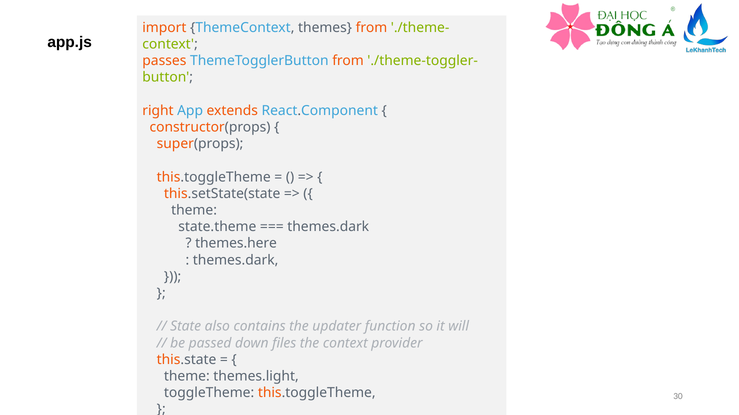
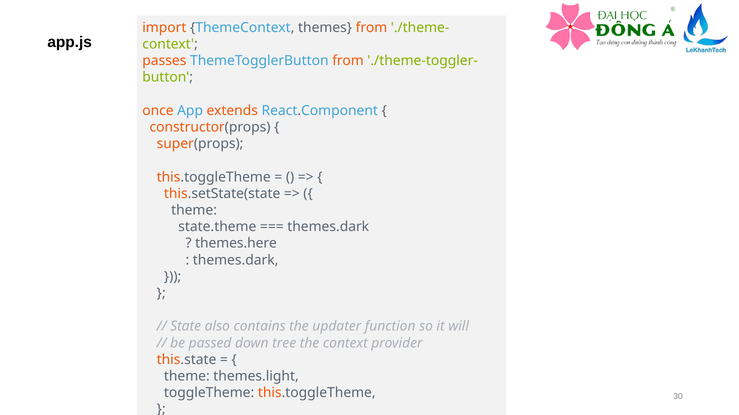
right: right -> once
files: files -> tree
